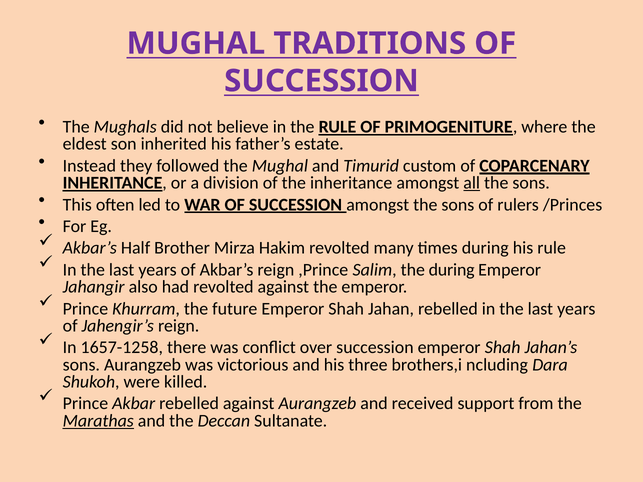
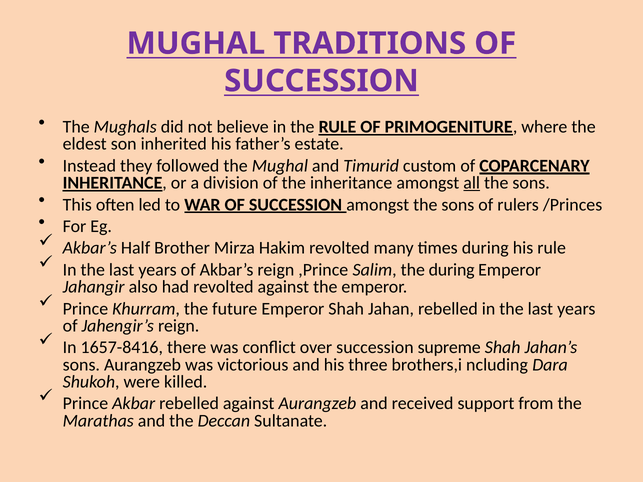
1657-1258: 1657-1258 -> 1657-8416
succession emperor: emperor -> supreme
Marathas underline: present -> none
